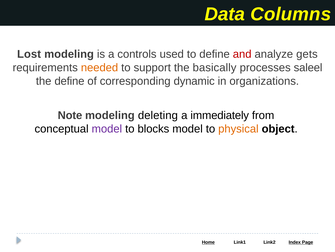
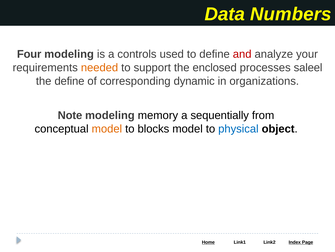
Columns: Columns -> Numbers
Lost: Lost -> Four
gets: gets -> your
basically: basically -> enclosed
deleting: deleting -> memory
immediately: immediately -> sequentially
model at (107, 129) colour: purple -> orange
physical colour: orange -> blue
